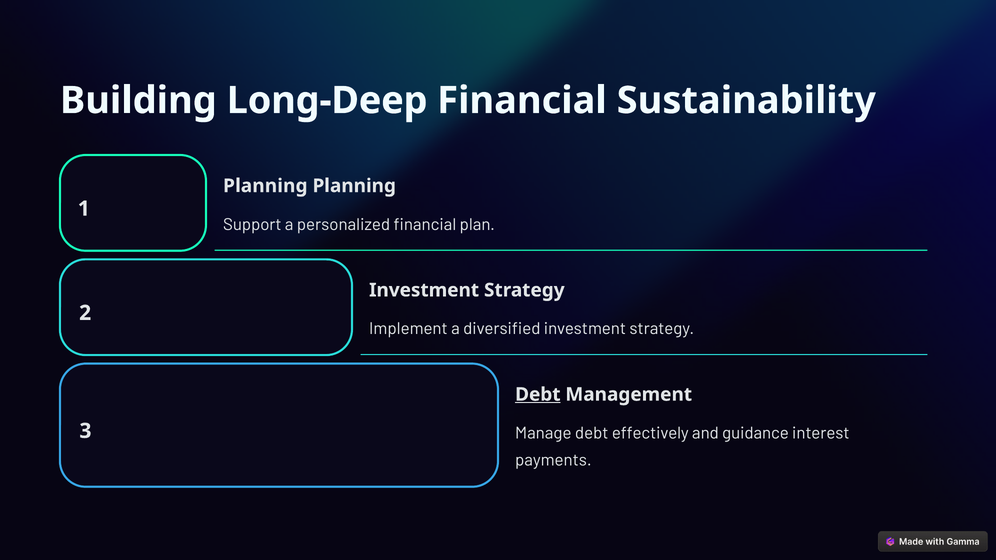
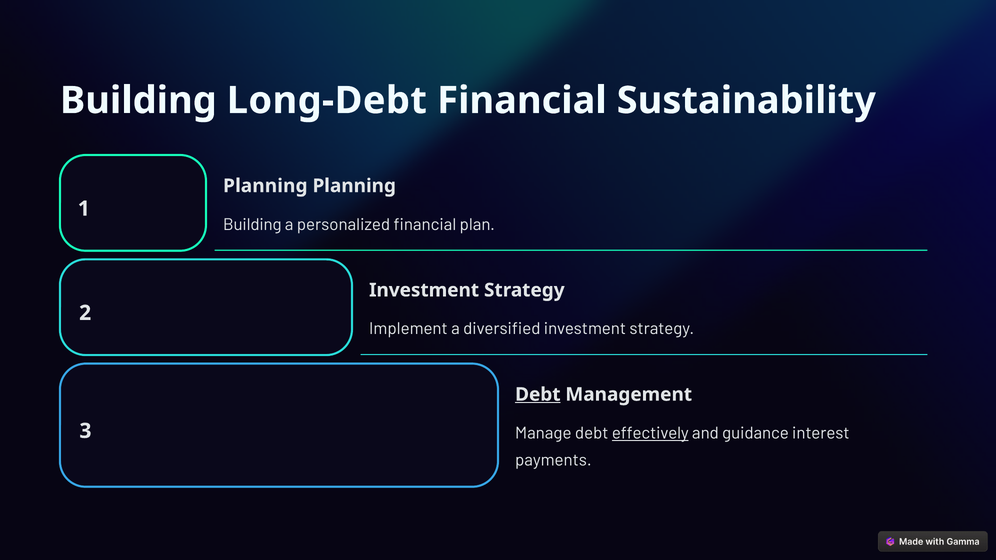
Long-Deep: Long-Deep -> Long-Debt
Support at (252, 225): Support -> Building
effectively underline: none -> present
